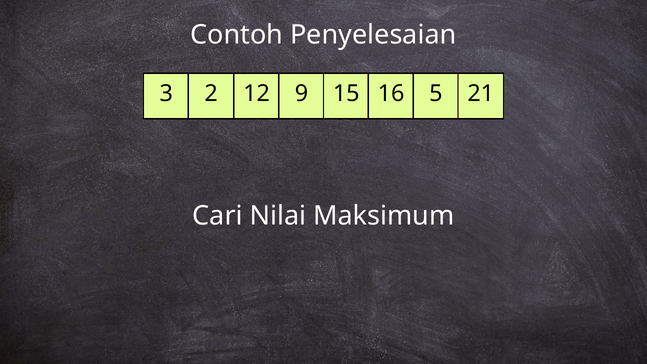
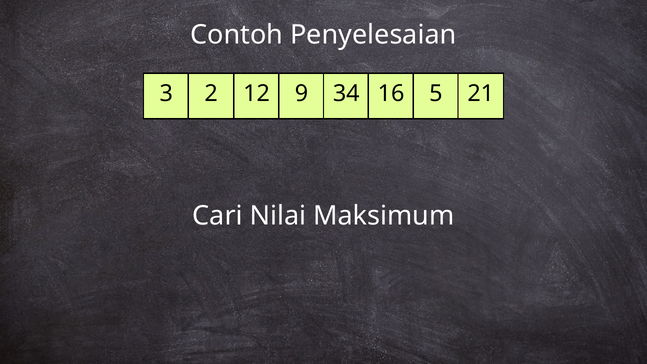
15: 15 -> 34
